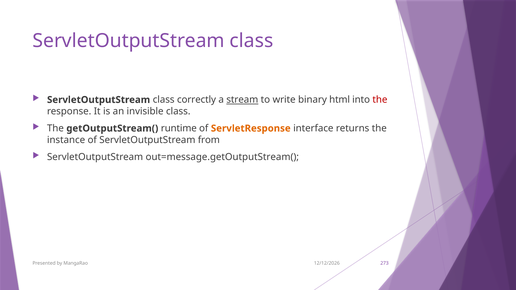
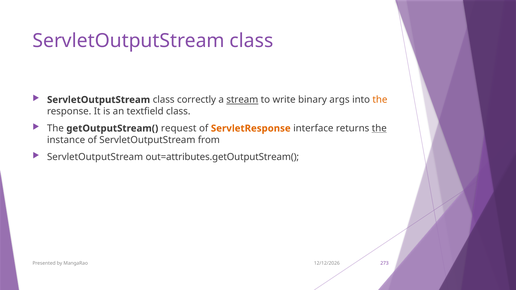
html: html -> args
the at (380, 100) colour: red -> orange
invisible: invisible -> textfield
runtime: runtime -> request
the at (379, 128) underline: none -> present
out=message.getOutputStream(: out=message.getOutputStream( -> out=attributes.getOutputStream(
